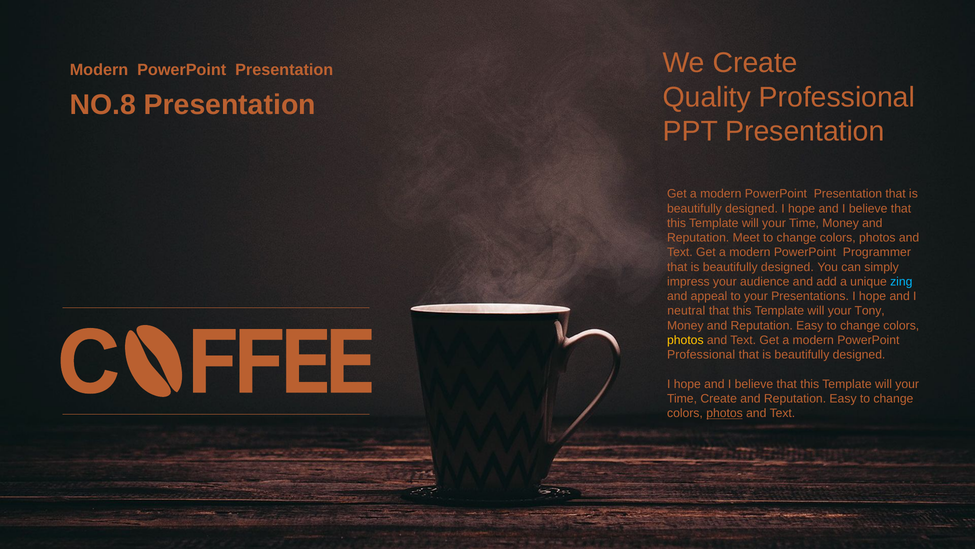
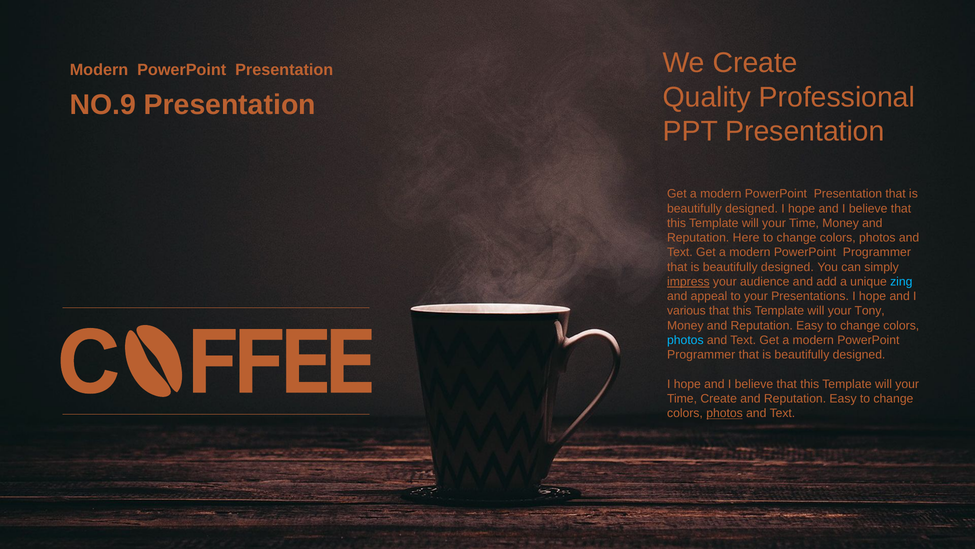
NO.8: NO.8 -> NO.9
Meet: Meet -> Here
impress underline: none -> present
neutral: neutral -> various
photos at (685, 340) colour: yellow -> light blue
Professional at (701, 355): Professional -> Programmer
